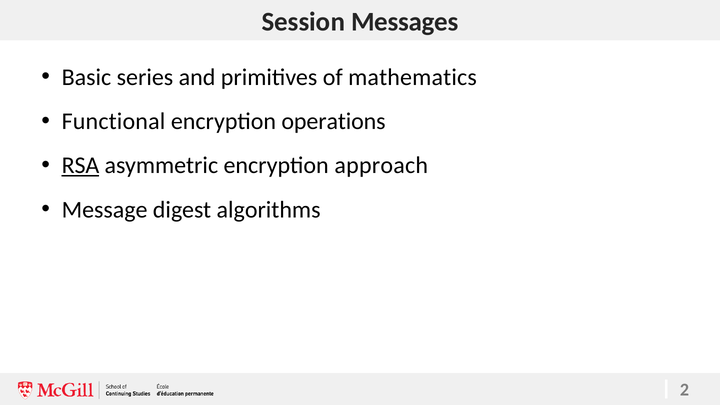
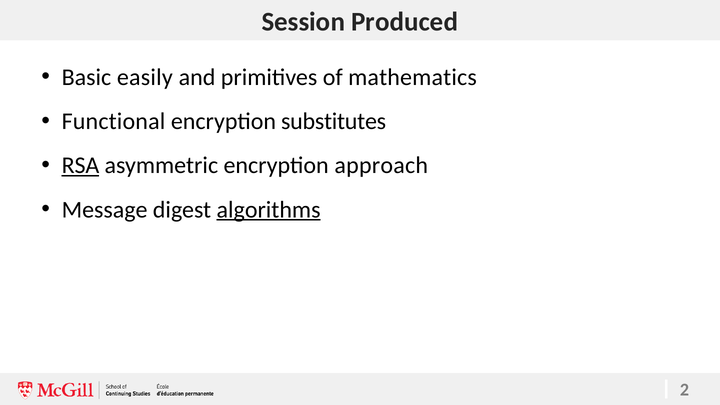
Messages: Messages -> Produced
series: series -> easily
operations: operations -> substitutes
algorithms underline: none -> present
